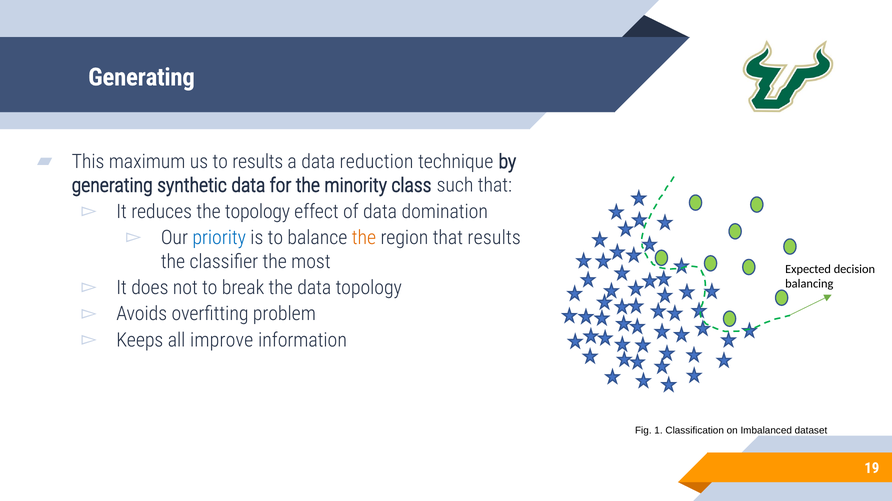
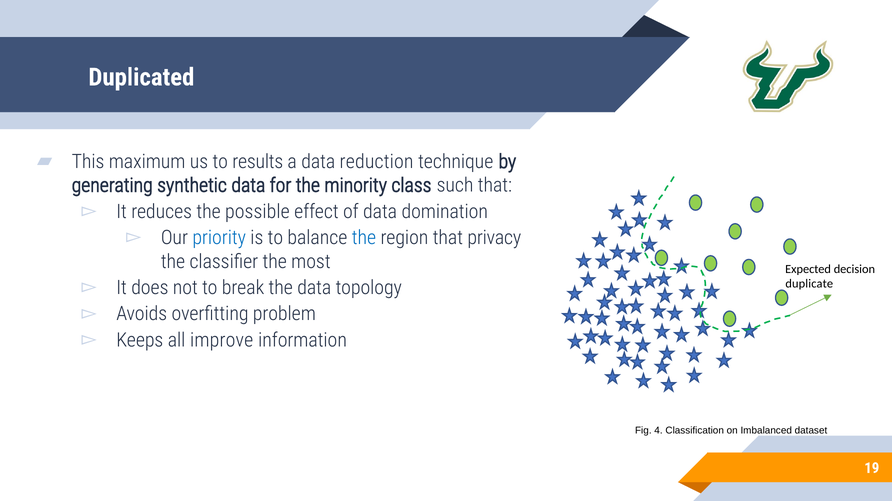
Generating at (142, 77): Generating -> Duplicated
the topology: topology -> possible
the at (364, 238) colour: orange -> blue
that results: results -> privacy
balancing: balancing -> duplicate
1: 1 -> 4
